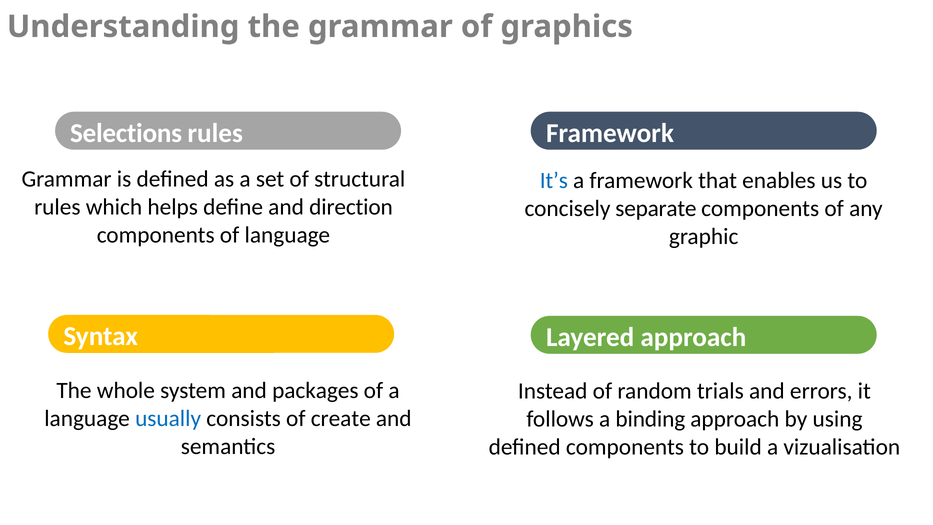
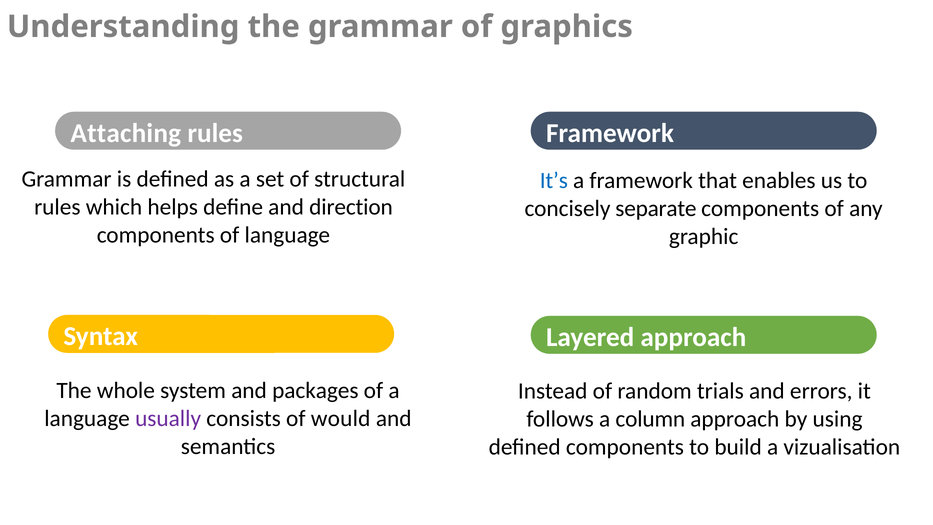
Selections: Selections -> Attaching
usually colour: blue -> purple
create: create -> would
binding: binding -> column
